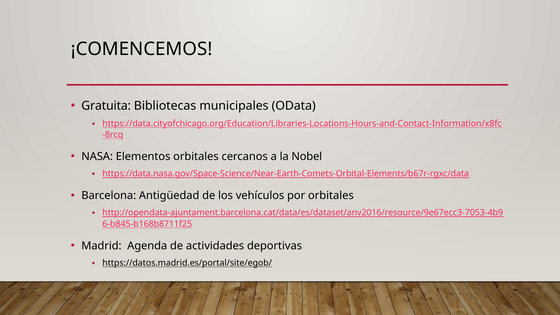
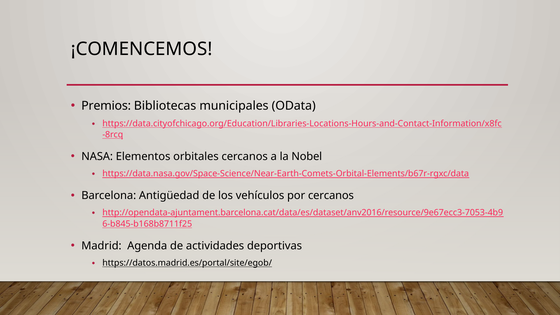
Gratuita: Gratuita -> Premios
por orbitales: orbitales -> cercanos
